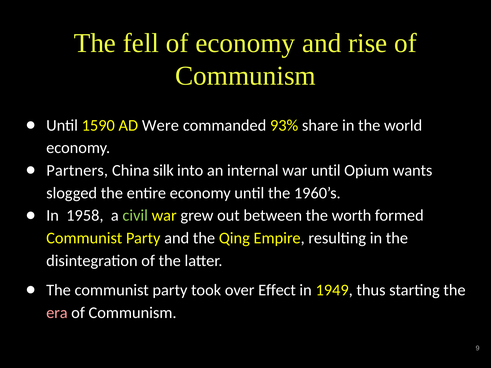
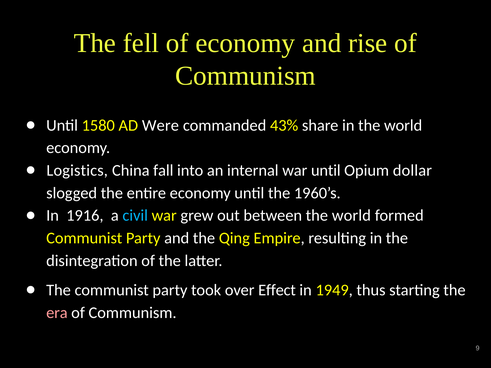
1590: 1590 -> 1580
93%: 93% -> 43%
Partners: Partners -> Logistics
silk: silk -> fall
wants: wants -> dollar
1958: 1958 -> 1916
civil colour: light green -> light blue
between the worth: worth -> world
